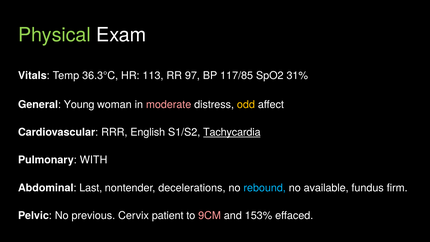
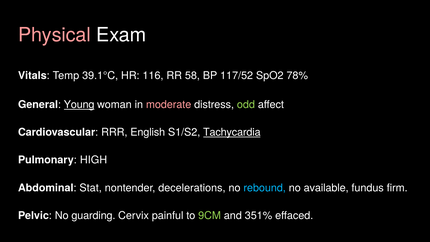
Physical colour: light green -> pink
36.3°C: 36.3°C -> 39.1°C
113: 113 -> 116
97: 97 -> 58
117/85: 117/85 -> 117/52
31%: 31% -> 78%
Young underline: none -> present
odd colour: yellow -> light green
WITH: WITH -> HIGH
Last: Last -> Stat
previous: previous -> guarding
patient: patient -> painful
9CM colour: pink -> light green
153%: 153% -> 351%
